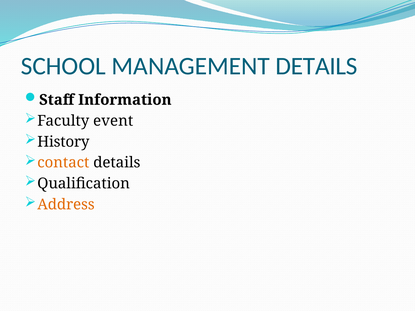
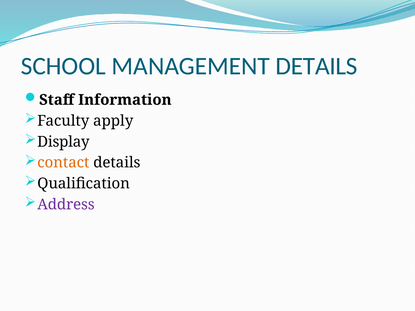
event: event -> apply
History: History -> Display
Address colour: orange -> purple
